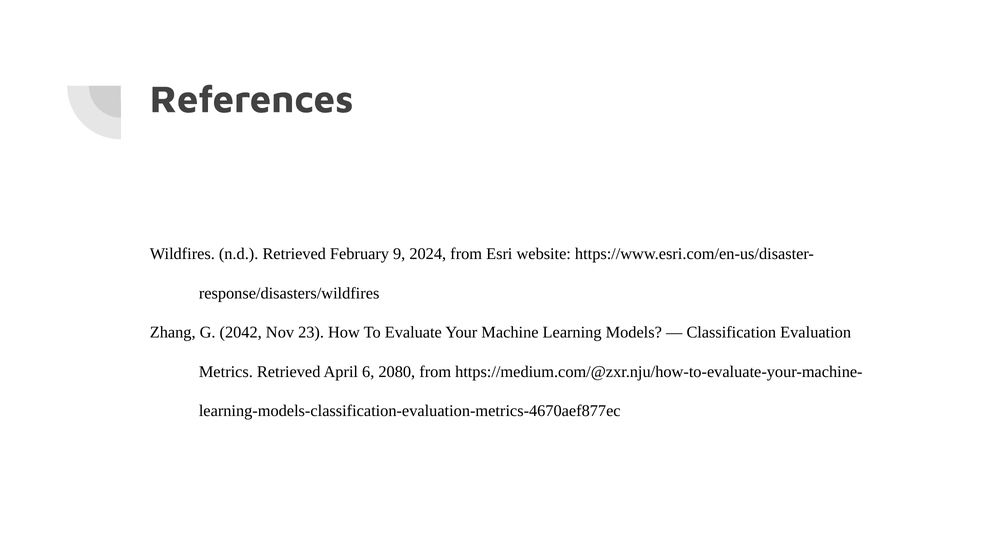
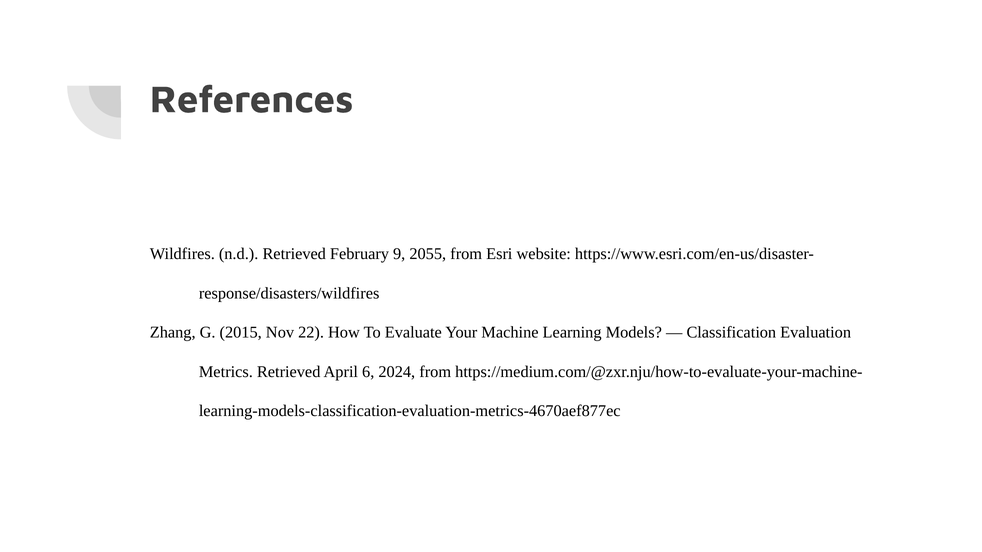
2024: 2024 -> 2055
2042: 2042 -> 2015
23: 23 -> 22
2080: 2080 -> 2024
